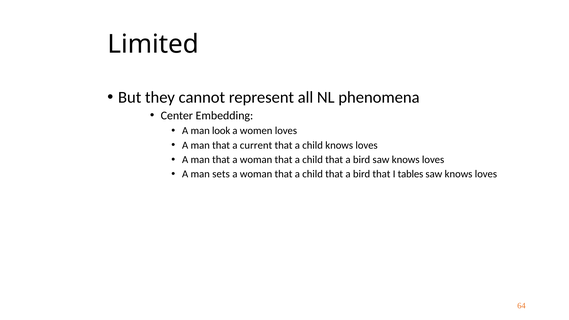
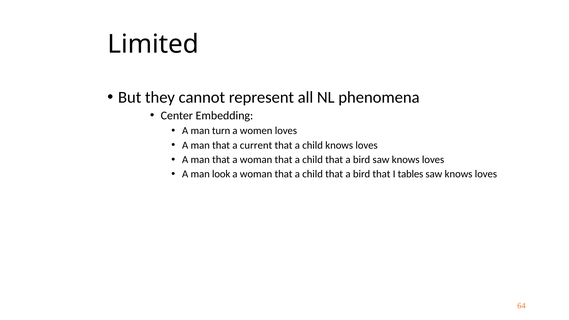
look: look -> turn
sets: sets -> look
